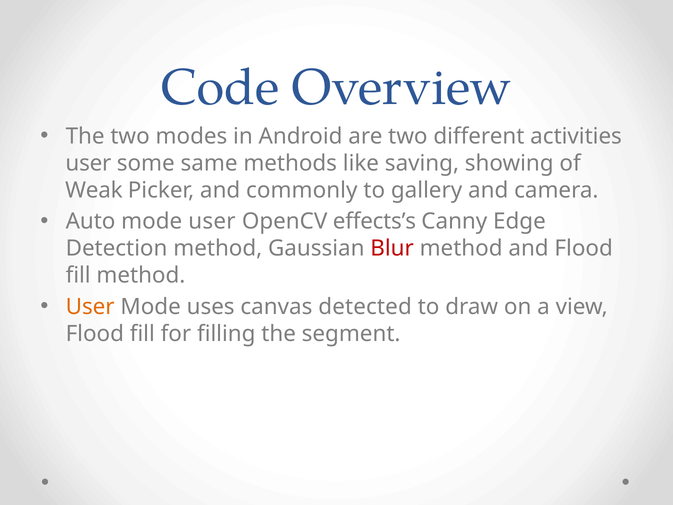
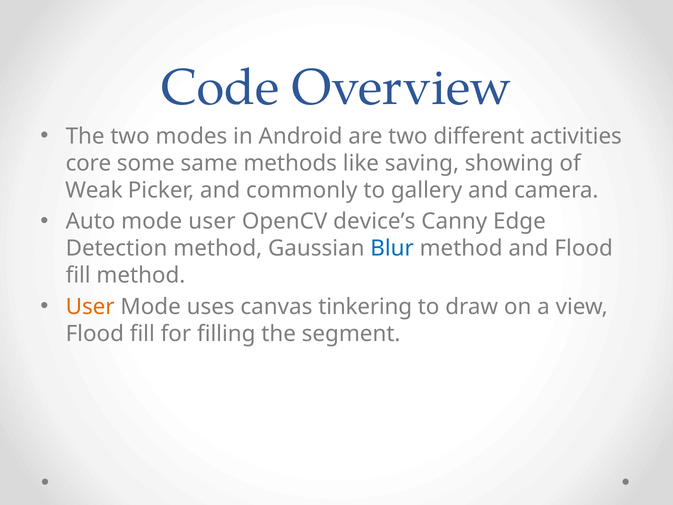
user at (88, 163): user -> core
effects’s: effects’s -> device’s
Blur colour: red -> blue
detected: detected -> tinkering
